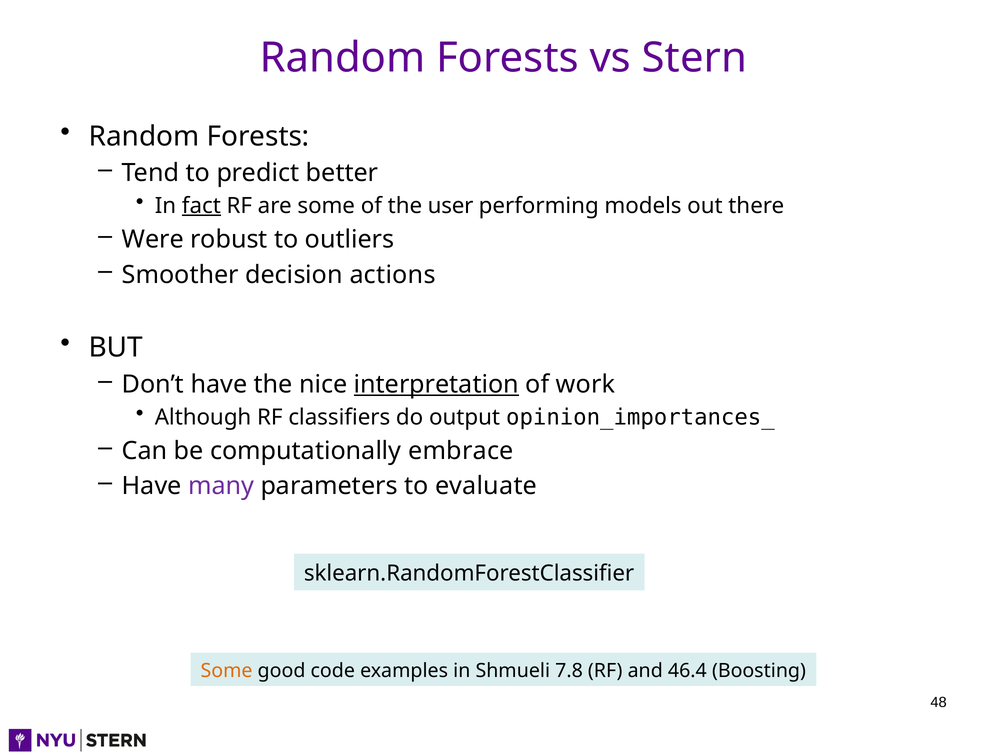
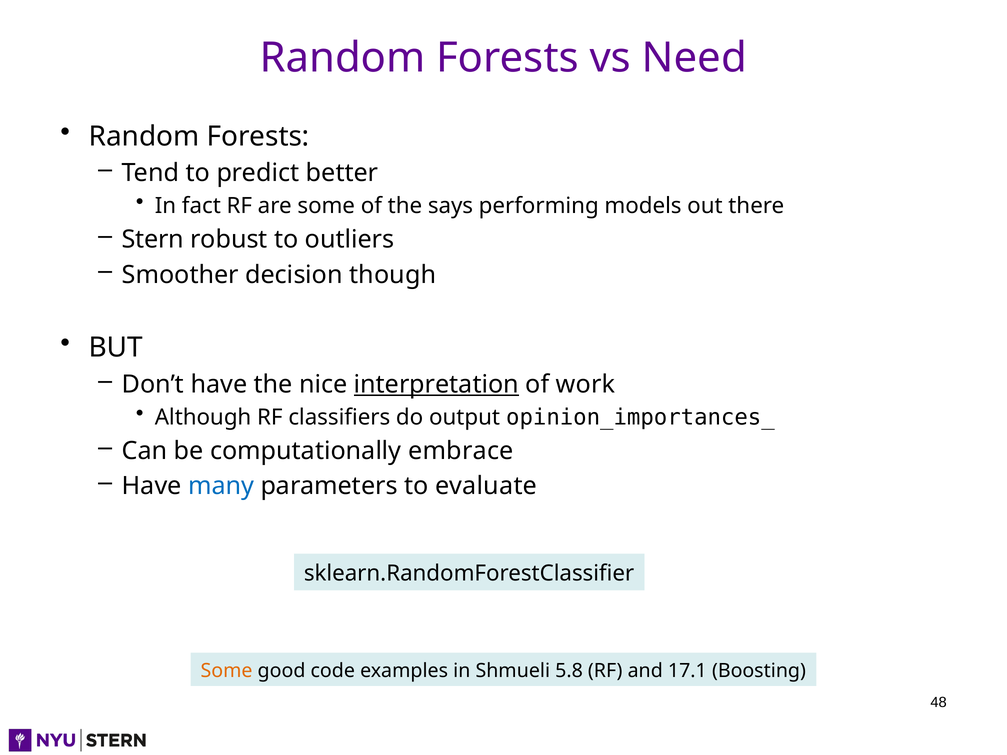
Stern: Stern -> Need
fact underline: present -> none
user: user -> says
Were: Were -> Stern
actions: actions -> though
many colour: purple -> blue
7.8: 7.8 -> 5.8
46.4: 46.4 -> 17.1
